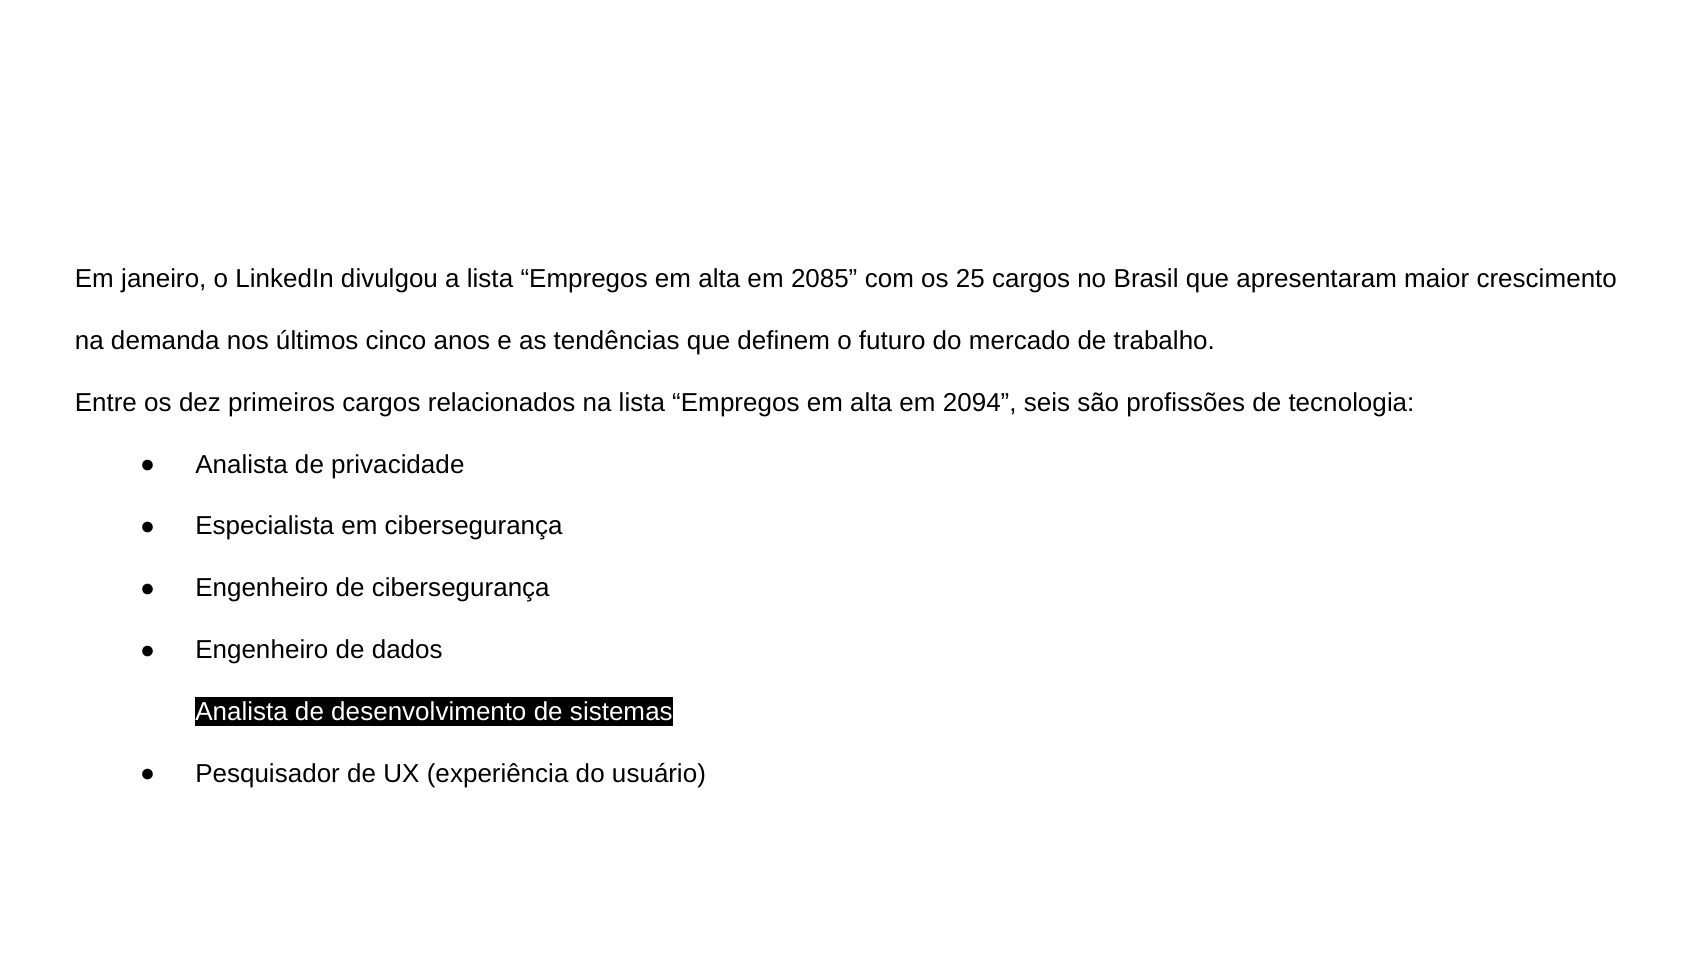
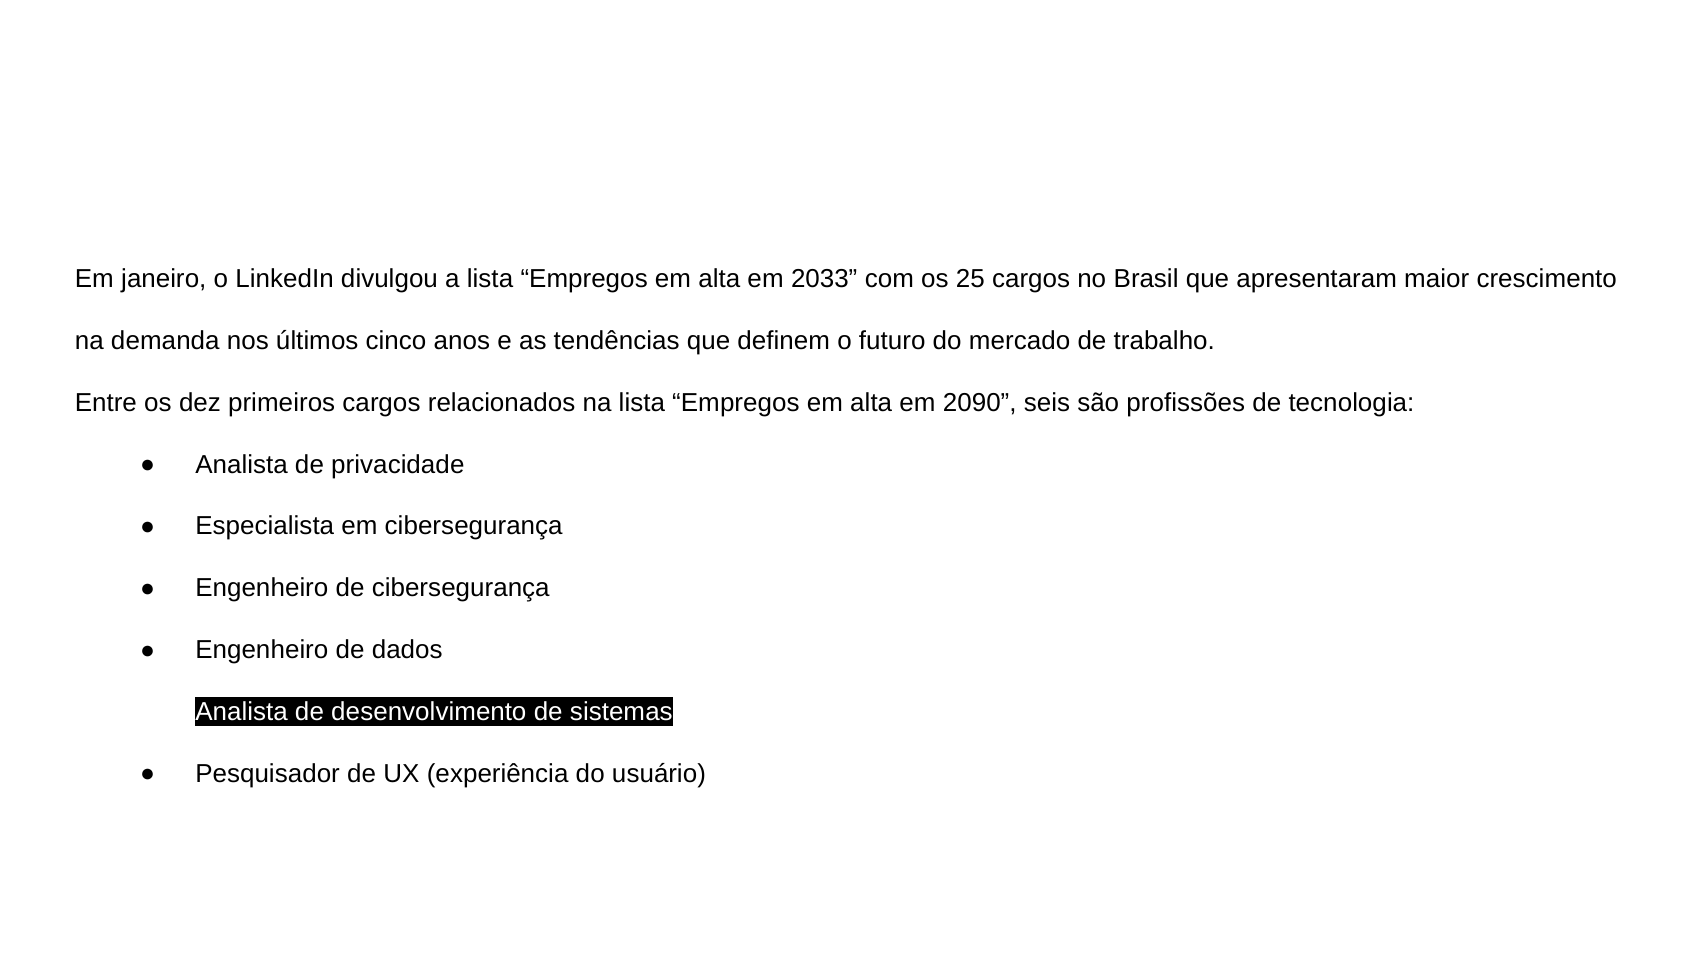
2085: 2085 -> 2033
2094: 2094 -> 2090
